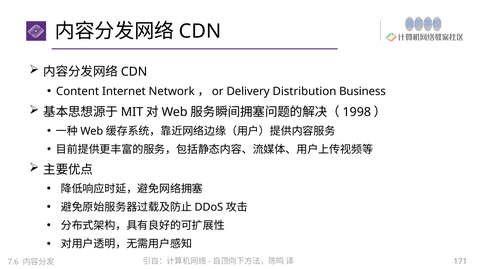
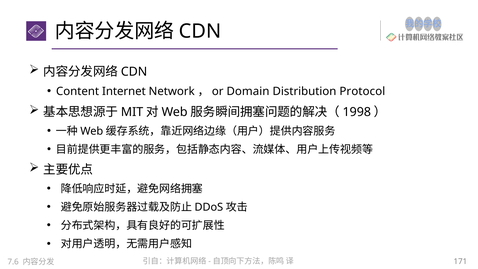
Delivery: Delivery -> Domain
Business: Business -> Protocol
